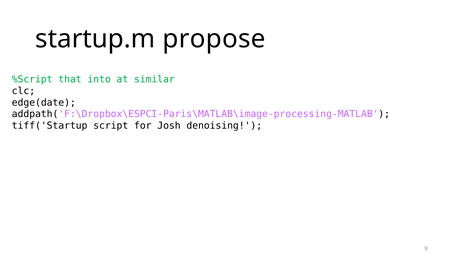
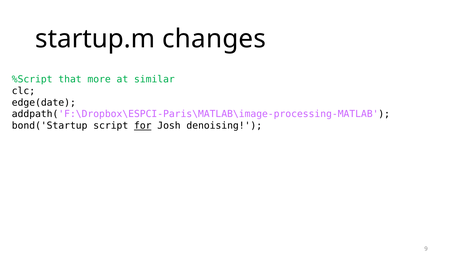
propose: propose -> changes
into: into -> more
tiff('Startup: tiff('Startup -> bond('Startup
for underline: none -> present
